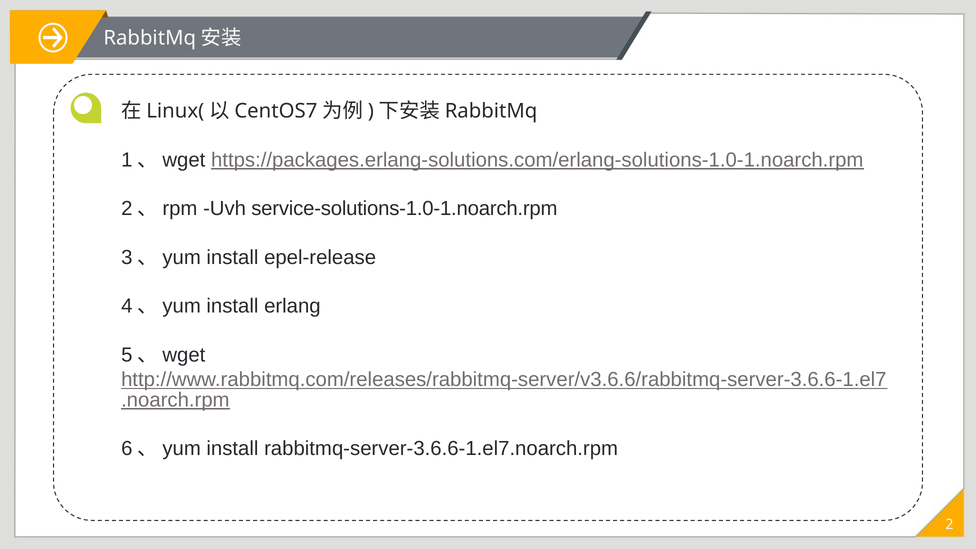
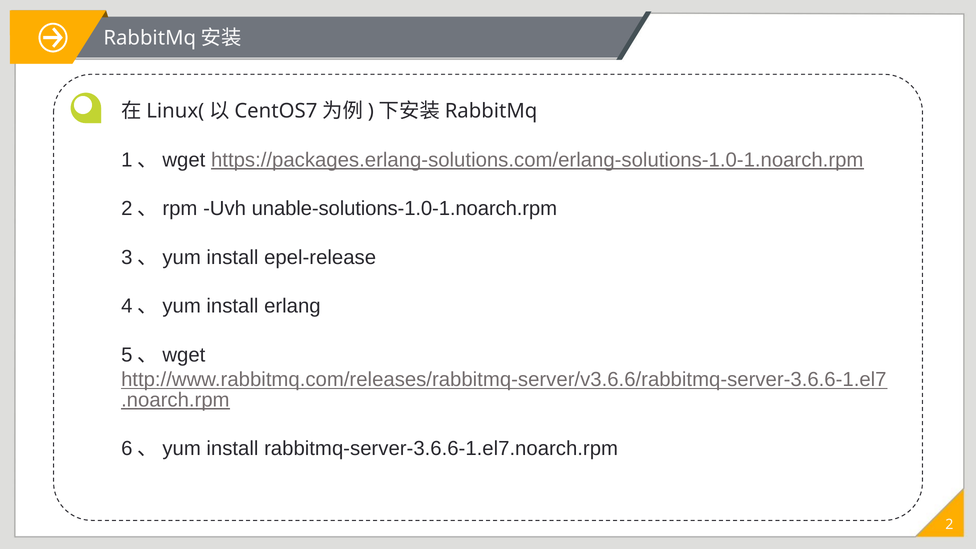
service-solutions-1.0-1.noarch.rpm: service-solutions-1.0-1.noarch.rpm -> unable-solutions-1.0-1.noarch.rpm
